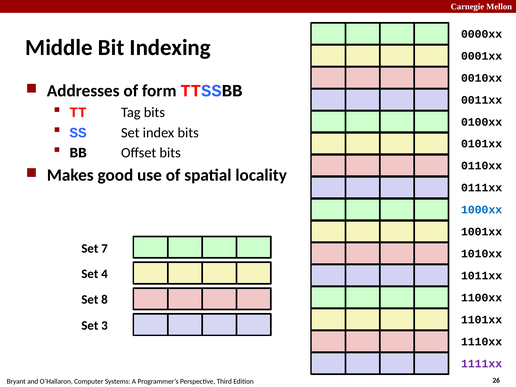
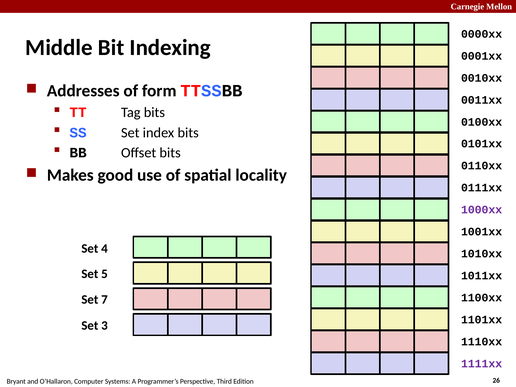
1000xx colour: blue -> purple
7: 7 -> 4
4: 4 -> 5
8: 8 -> 7
